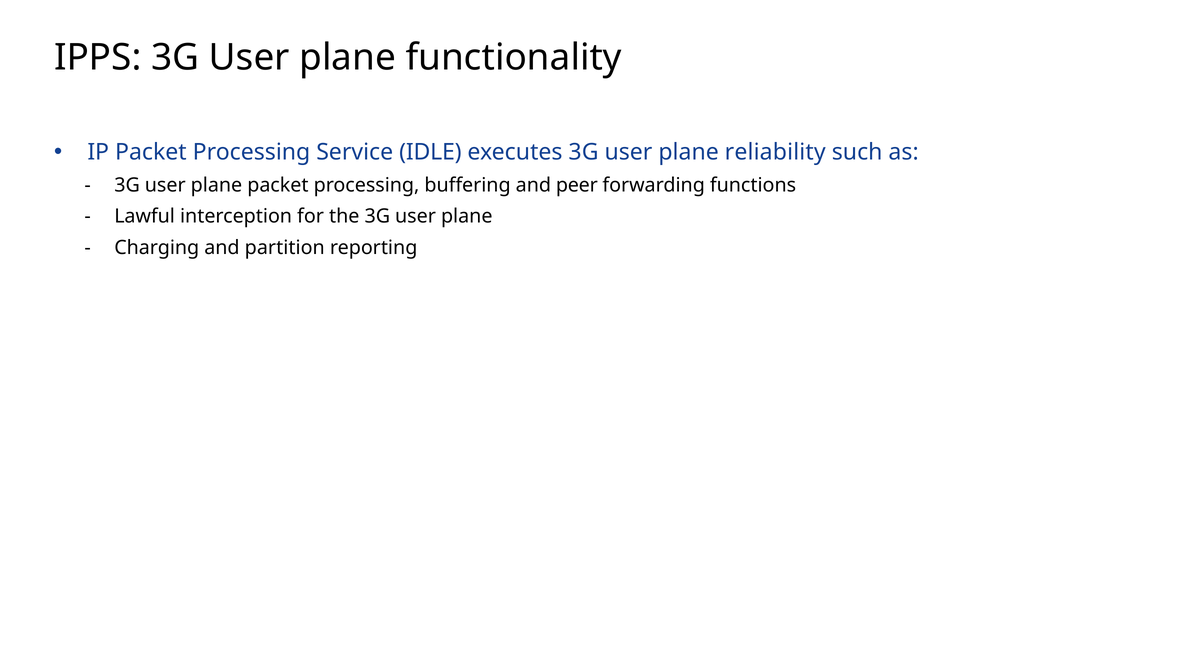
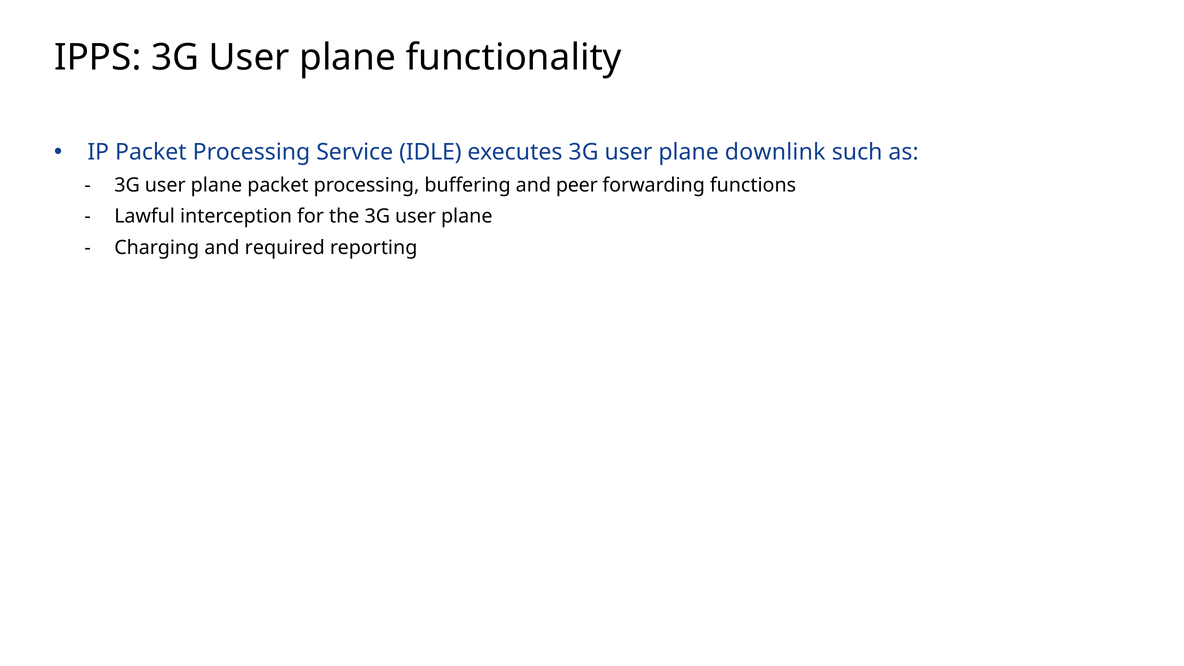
reliability: reliability -> downlink
partition: partition -> required
